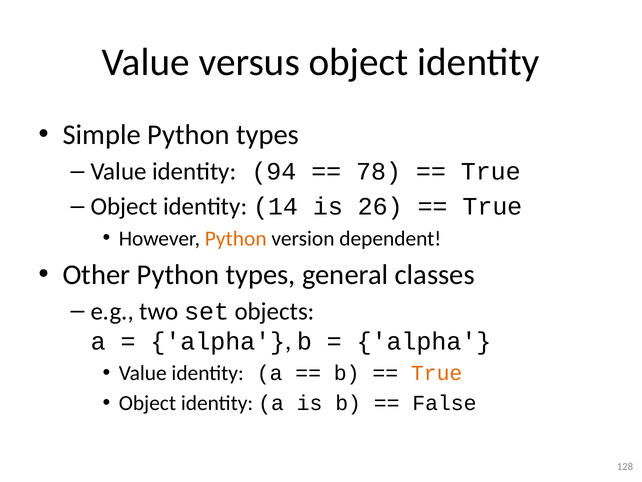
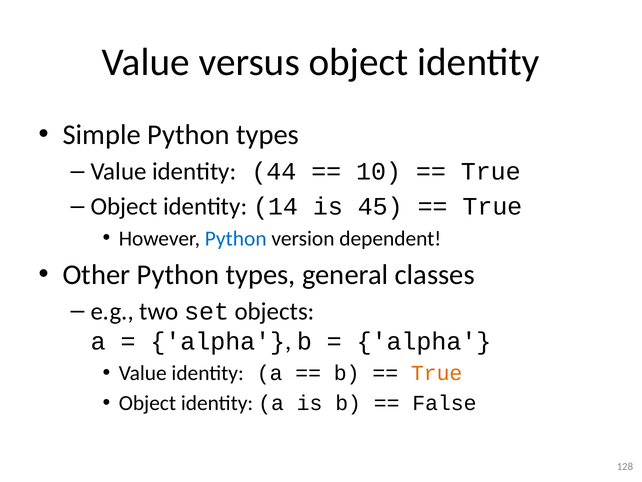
94: 94 -> 44
78: 78 -> 10
26: 26 -> 45
Python at (236, 238) colour: orange -> blue
